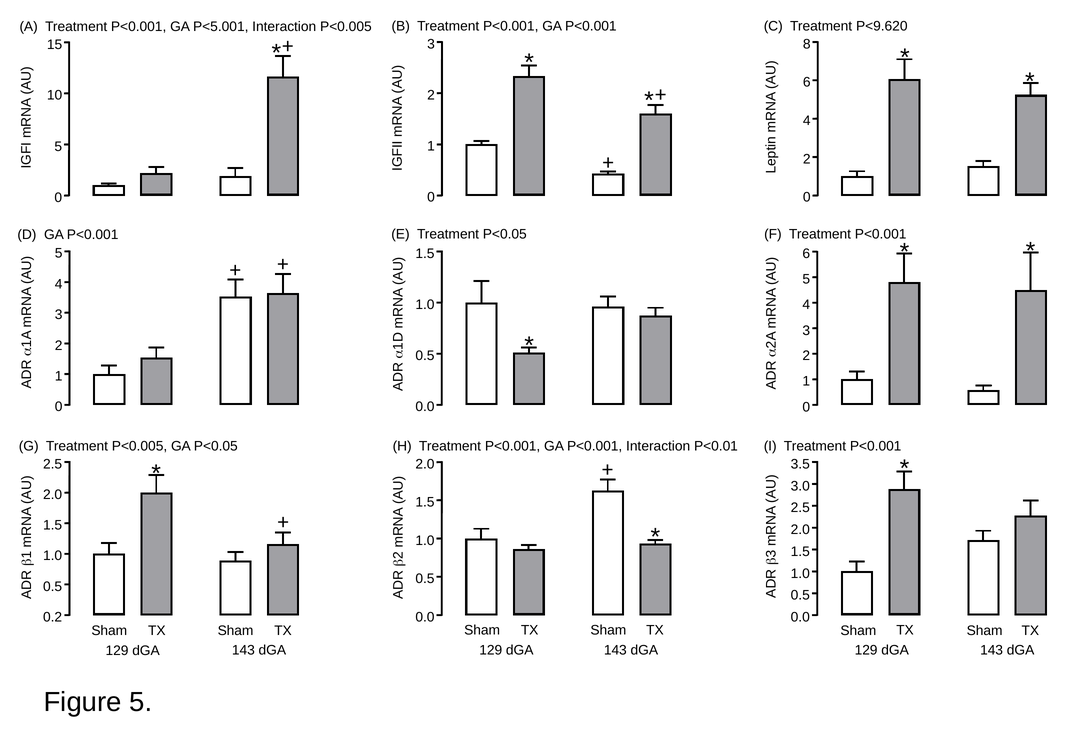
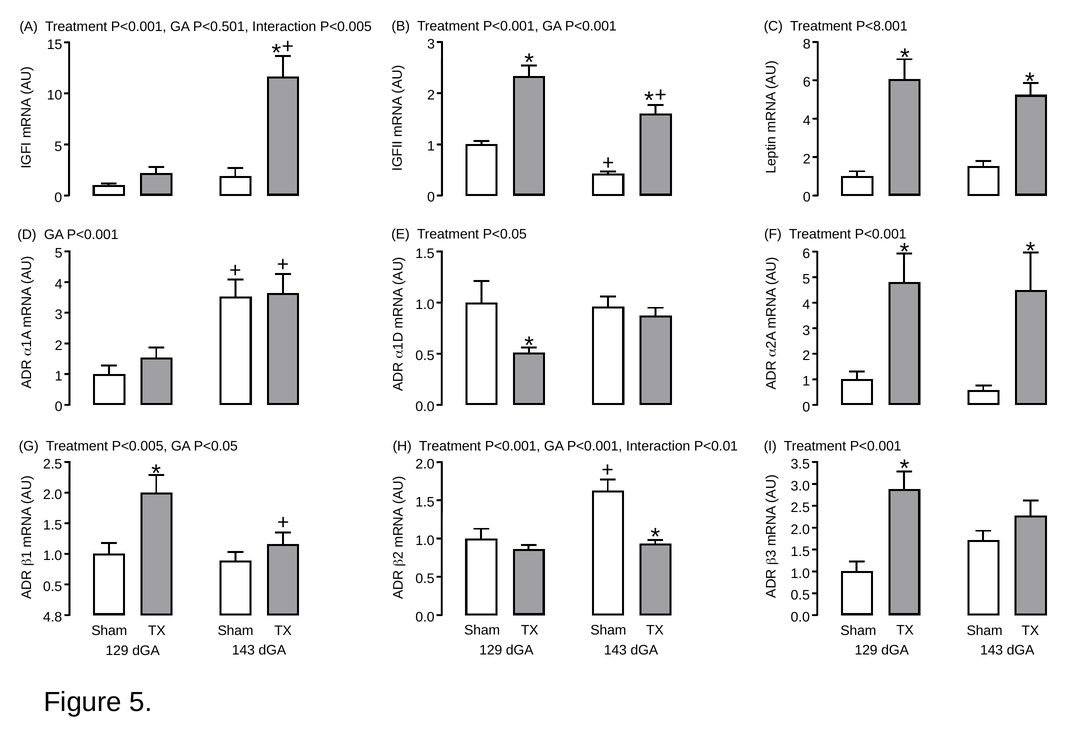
P<9.620: P<9.620 -> P<8.001
P<5.001: P<5.001 -> P<0.501
0.2: 0.2 -> 4.8
